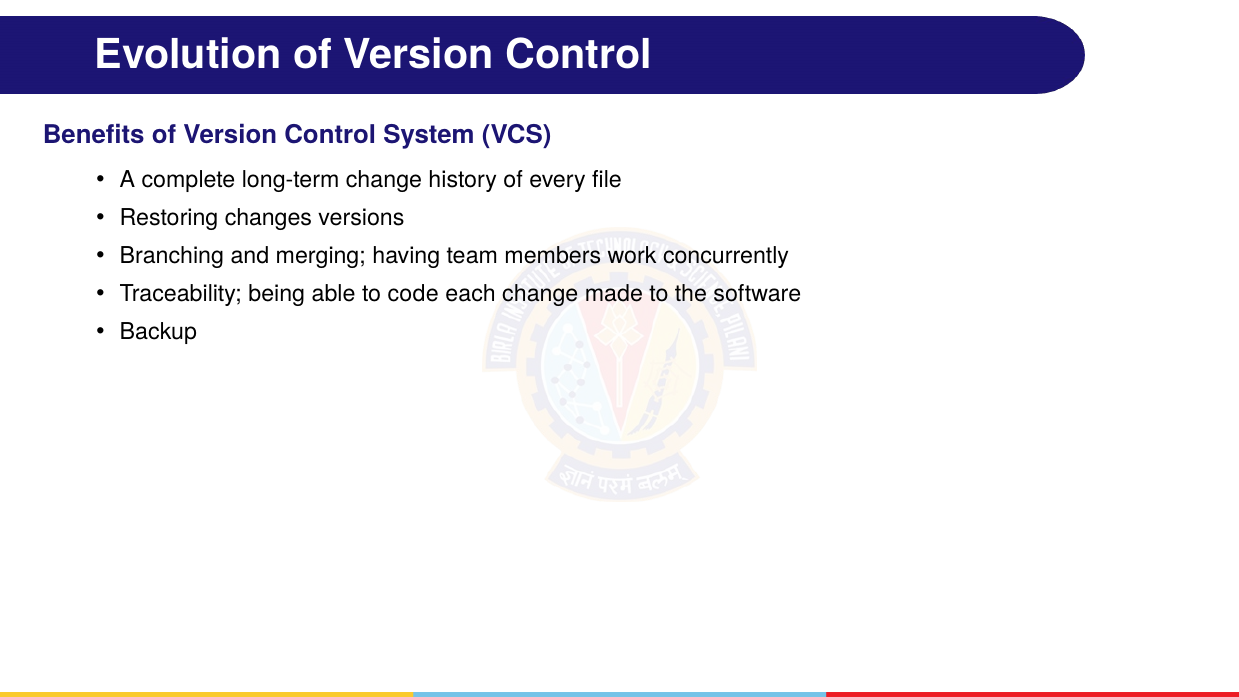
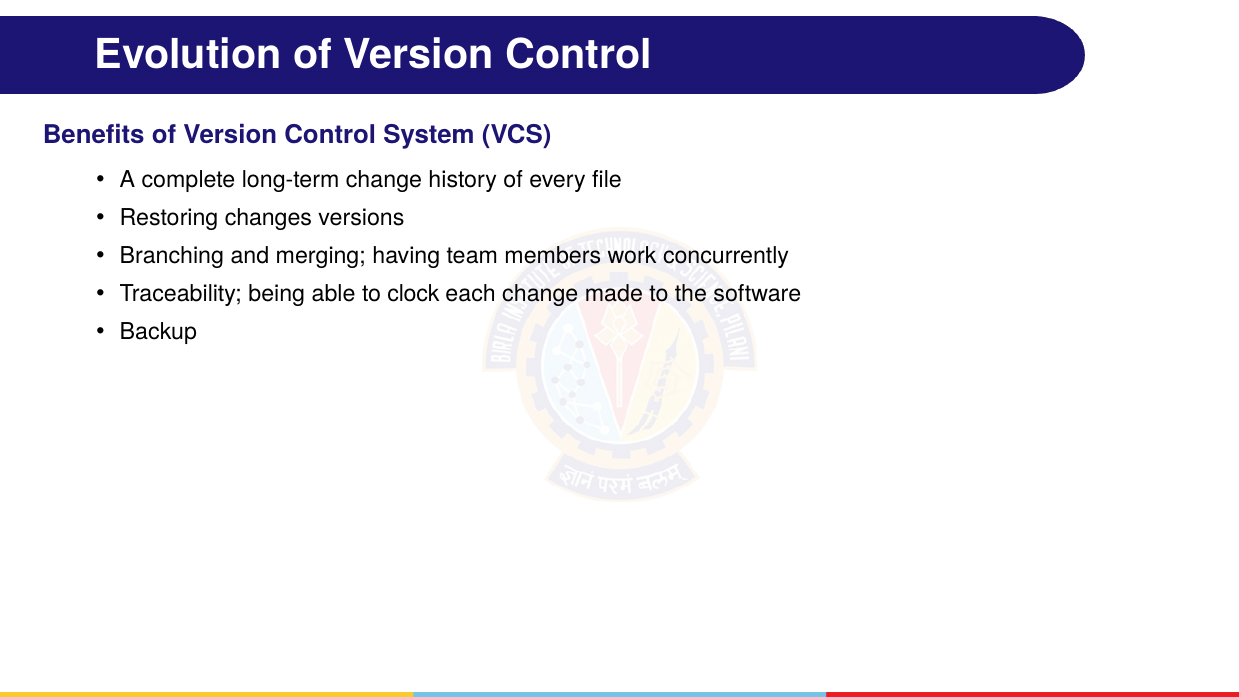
code: code -> clock
